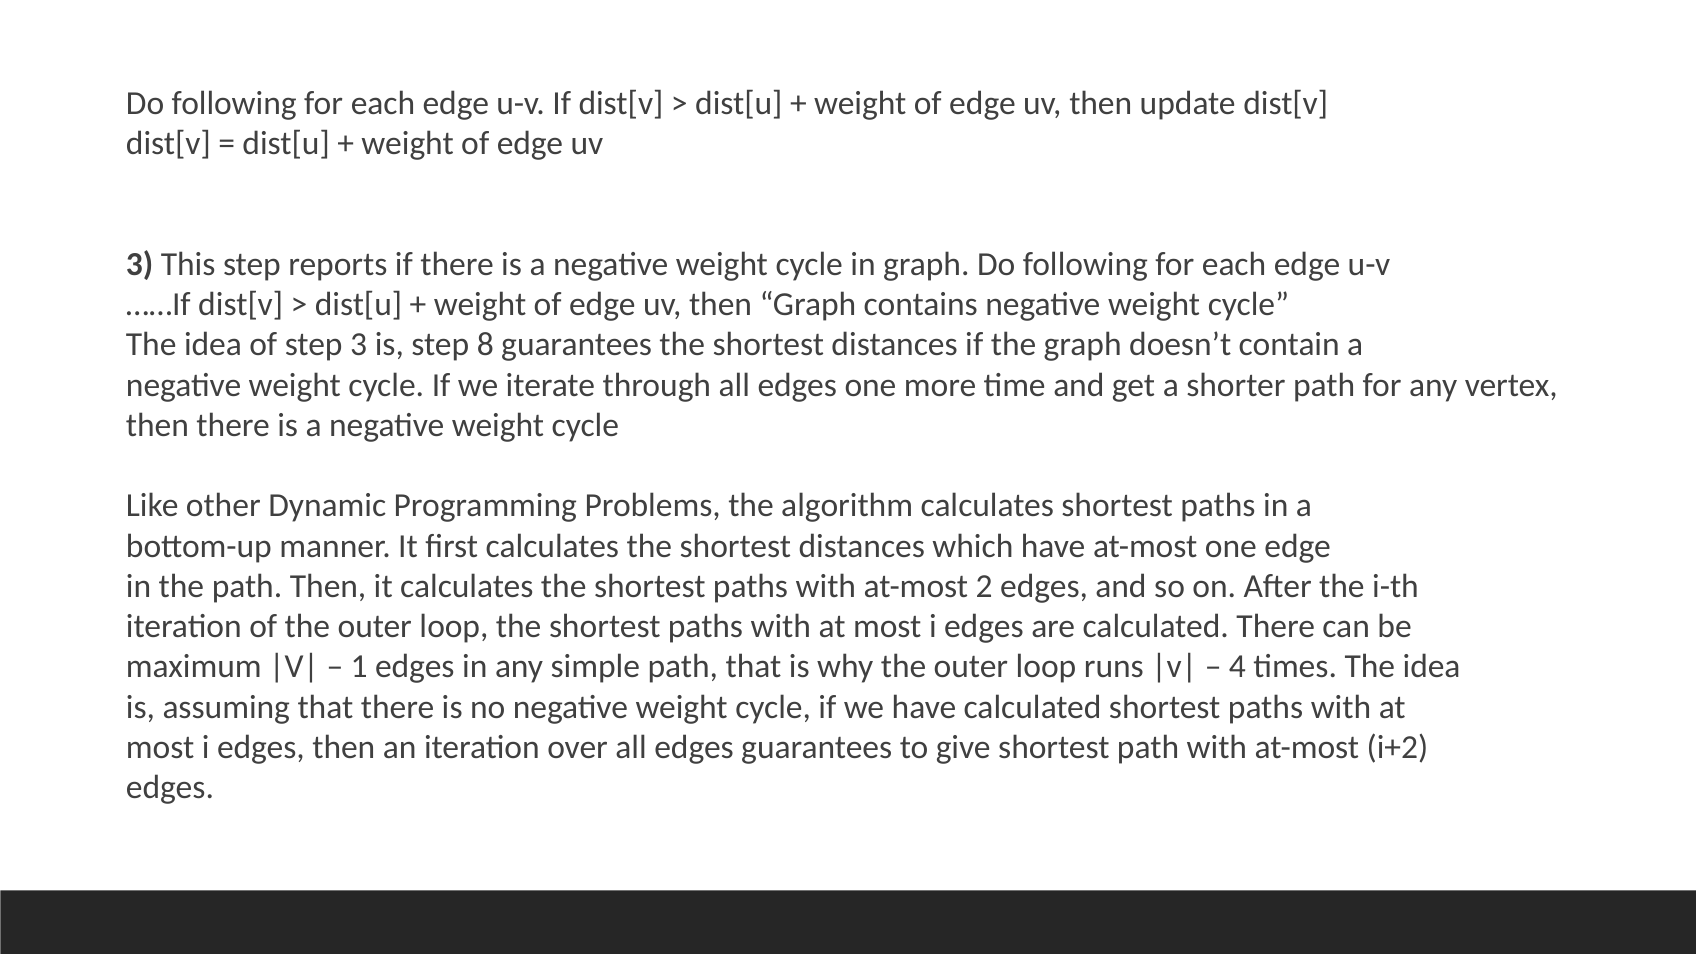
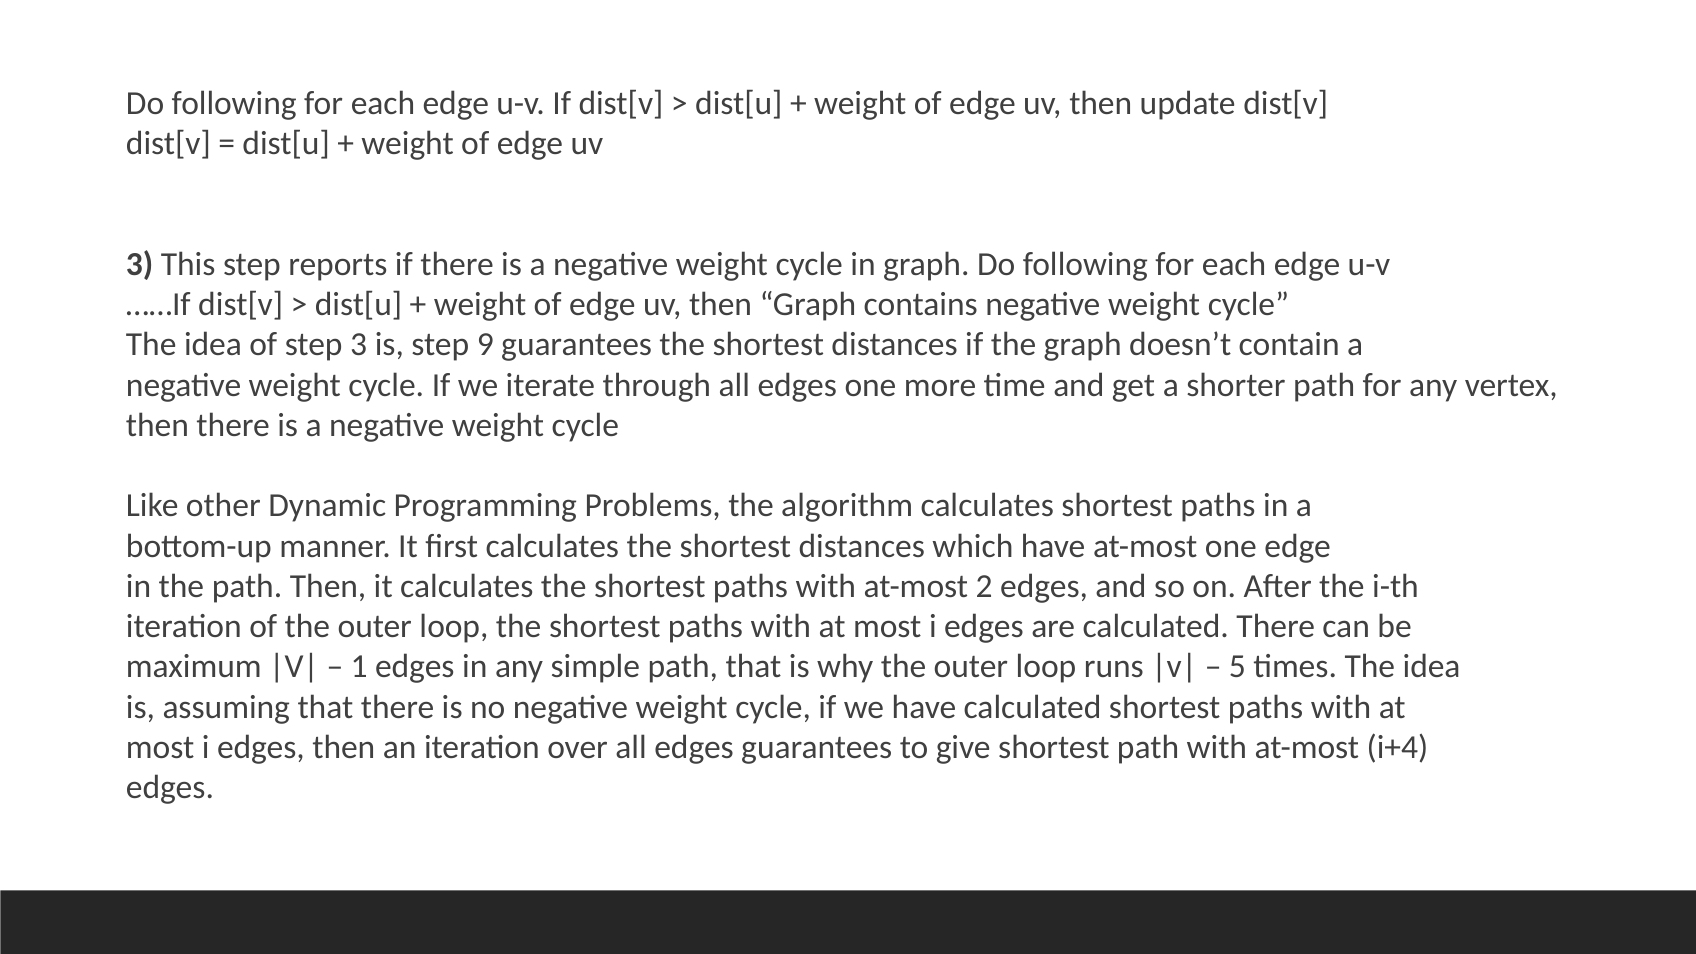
8: 8 -> 9
4: 4 -> 5
i+2: i+2 -> i+4
